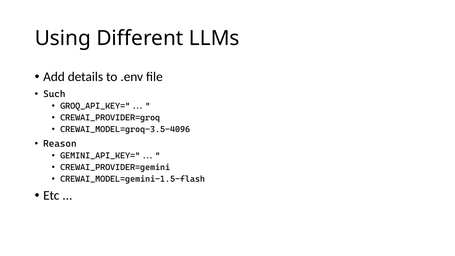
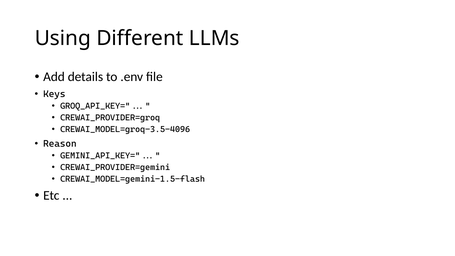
Such: Such -> Keys
